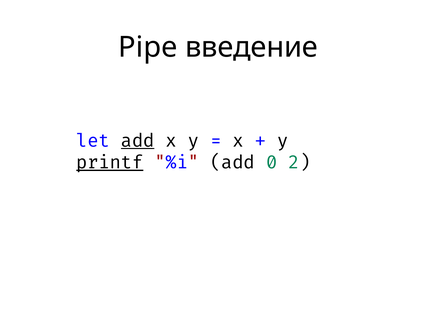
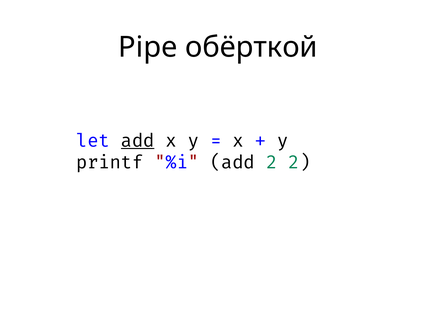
введение: введение -> обёрткой
printf underline: present -> none
add 0: 0 -> 2
